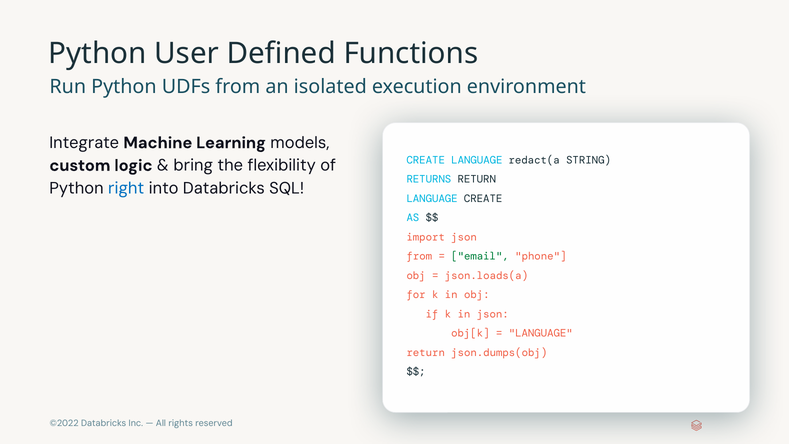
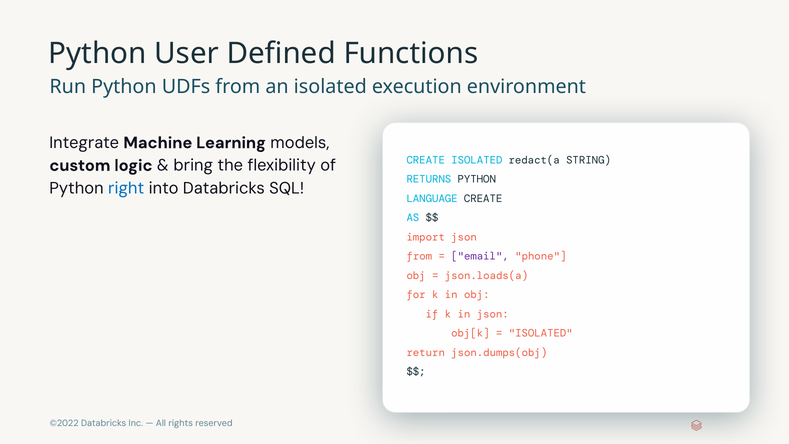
CREATE LANGUAGE: LANGUAGE -> ISOLATED
RETURNS RETURN: RETURN -> PYTHON
email colour: green -> purple
LANGUAGE at (541, 333): LANGUAGE -> ISOLATED
